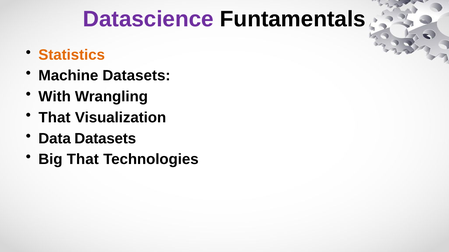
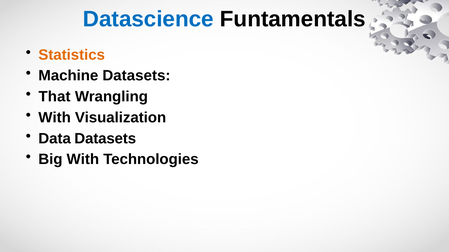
Datascience colour: purple -> blue
With: With -> That
That at (55, 118): That -> With
Big That: That -> With
